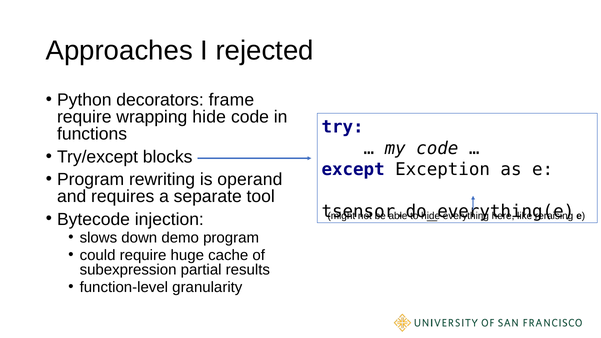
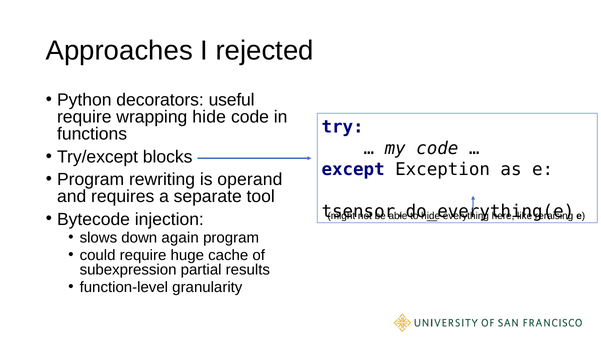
frame: frame -> useful
demo: demo -> again
